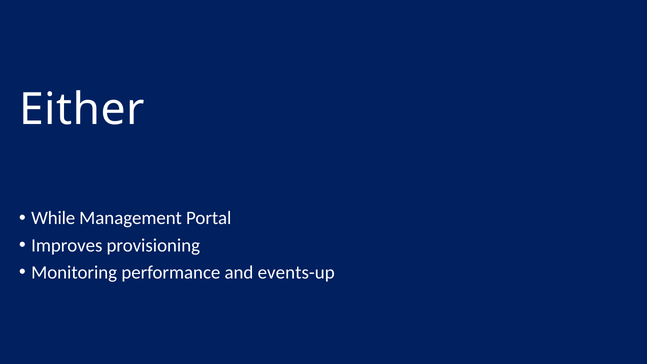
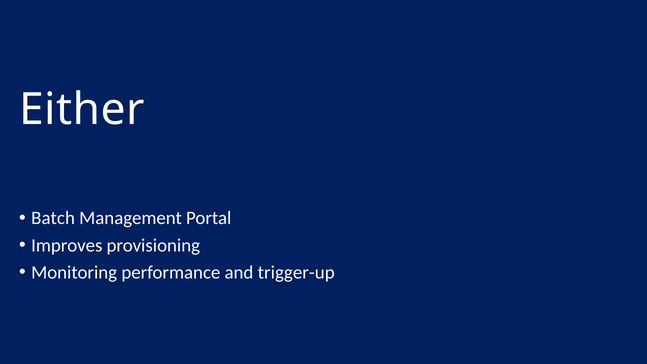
While: While -> Batch
events-up: events-up -> trigger-up
